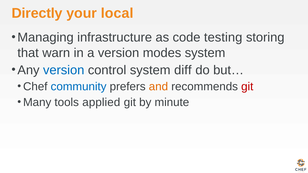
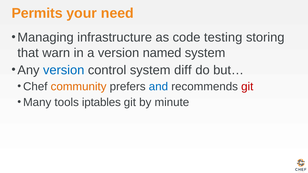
Directly: Directly -> Permits
local: local -> need
modes: modes -> named
community colour: blue -> orange
and colour: orange -> blue
applied: applied -> iptables
